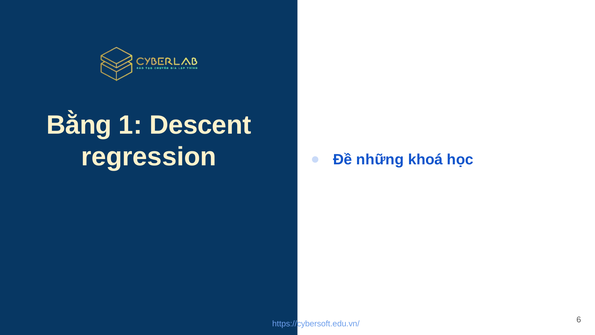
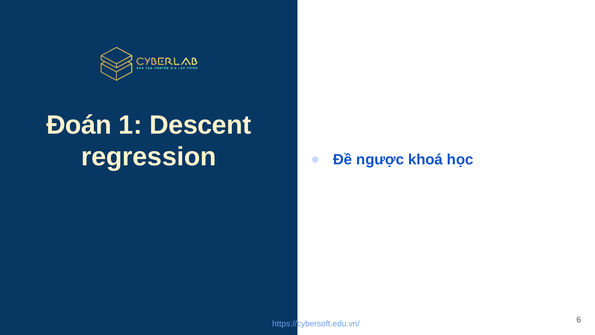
Bằng: Bằng -> Đoán
những: những -> ngược
